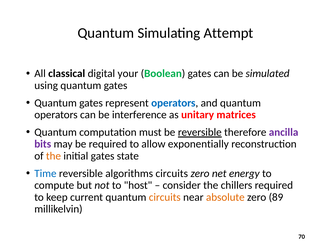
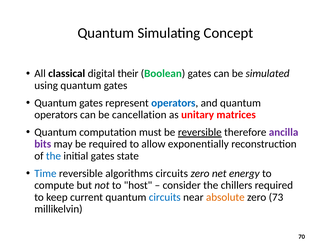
Attempt: Attempt -> Concept
your: your -> their
interference: interference -> cancellation
the at (53, 156) colour: orange -> blue
circuits at (165, 197) colour: orange -> blue
89: 89 -> 73
